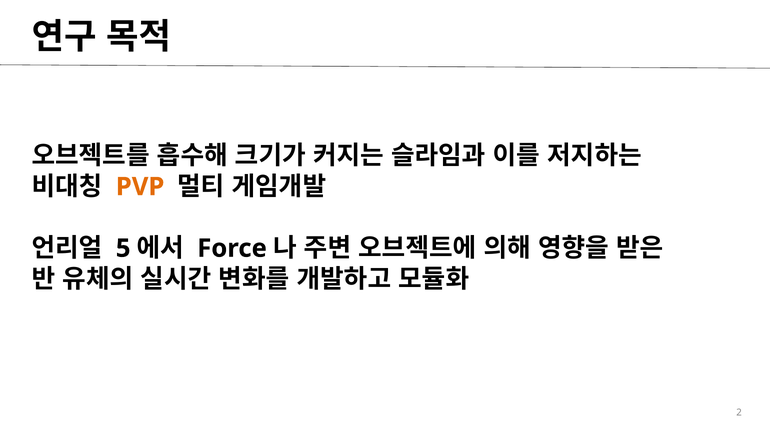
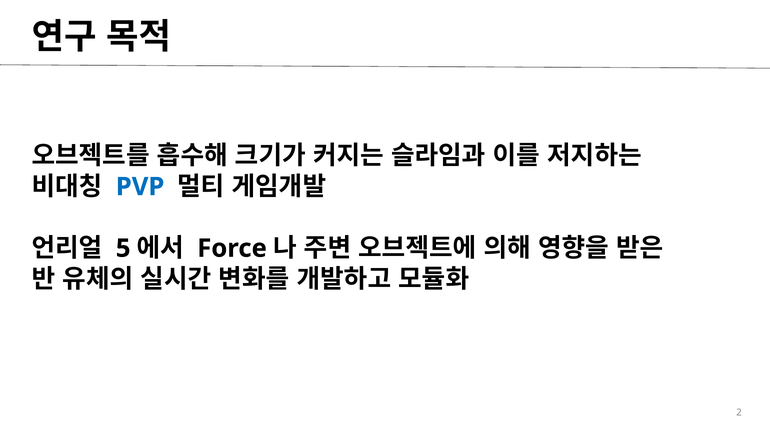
PVP colour: orange -> blue
